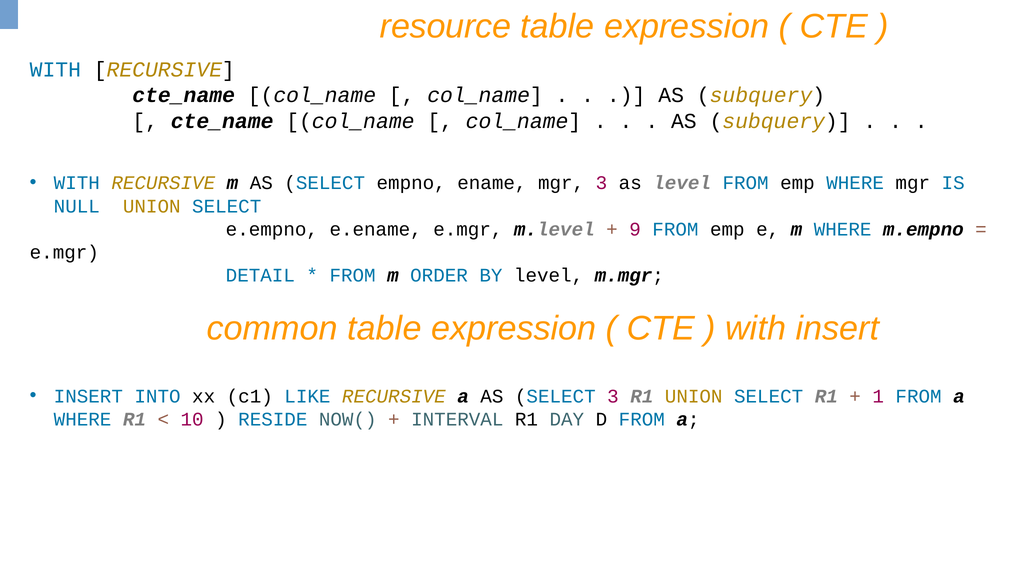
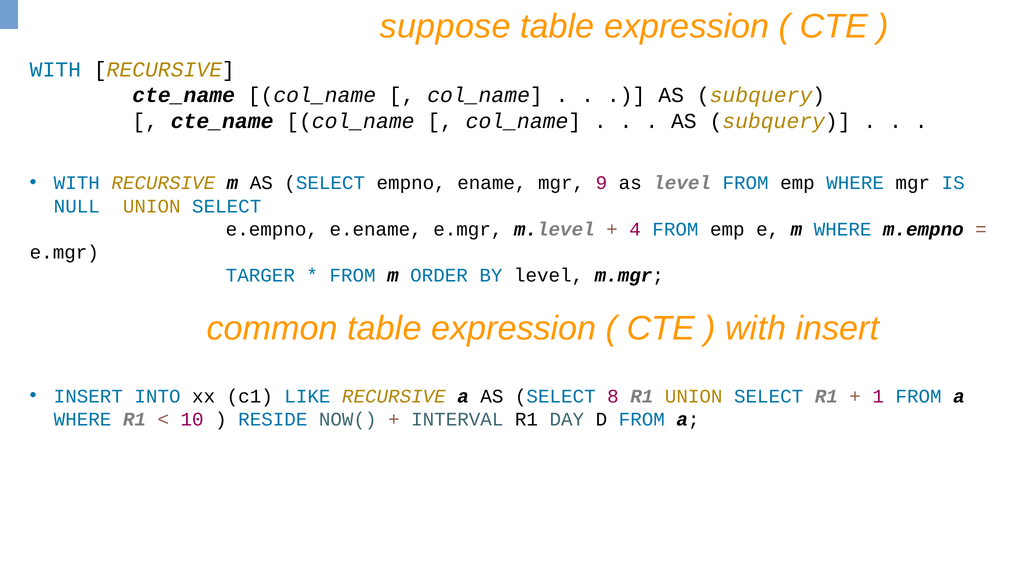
resource: resource -> suppose
mgr 3: 3 -> 9
9: 9 -> 4
DETAIL: DETAIL -> TARGER
SELECT 3: 3 -> 8
